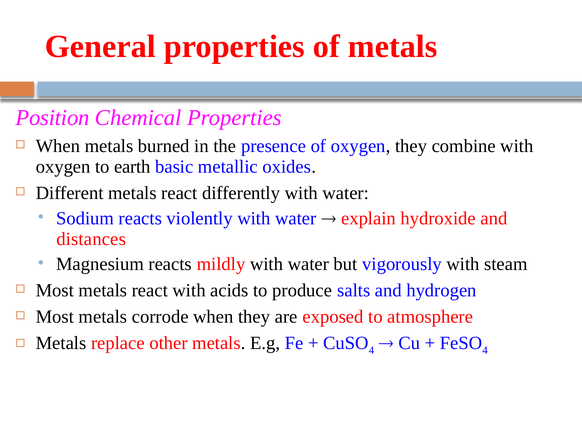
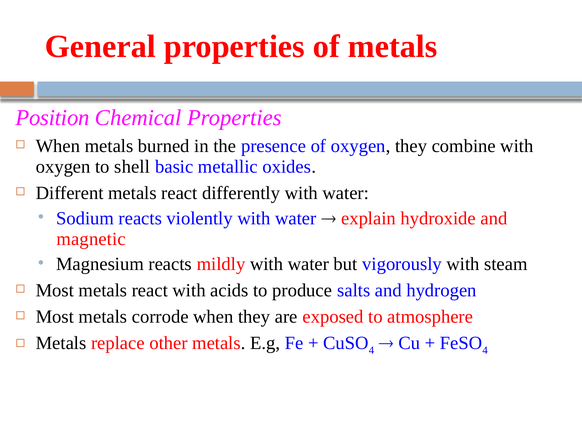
earth: earth -> shell
distances: distances -> magnetic
